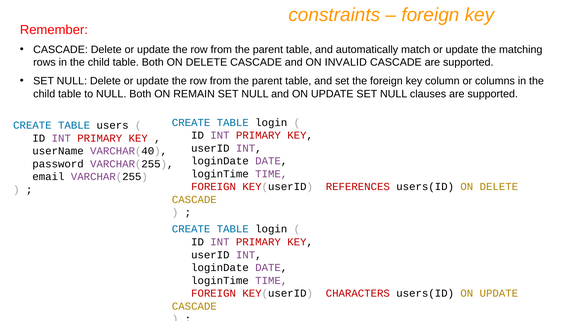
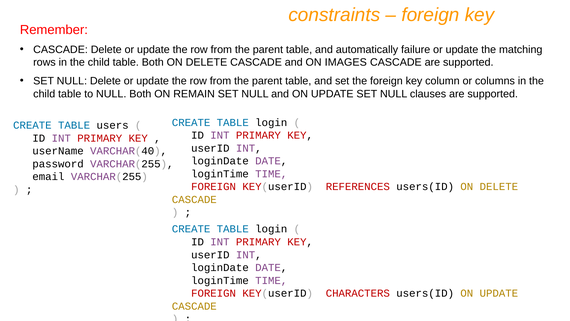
match: match -> failure
INVALID: INVALID -> IMAGES
